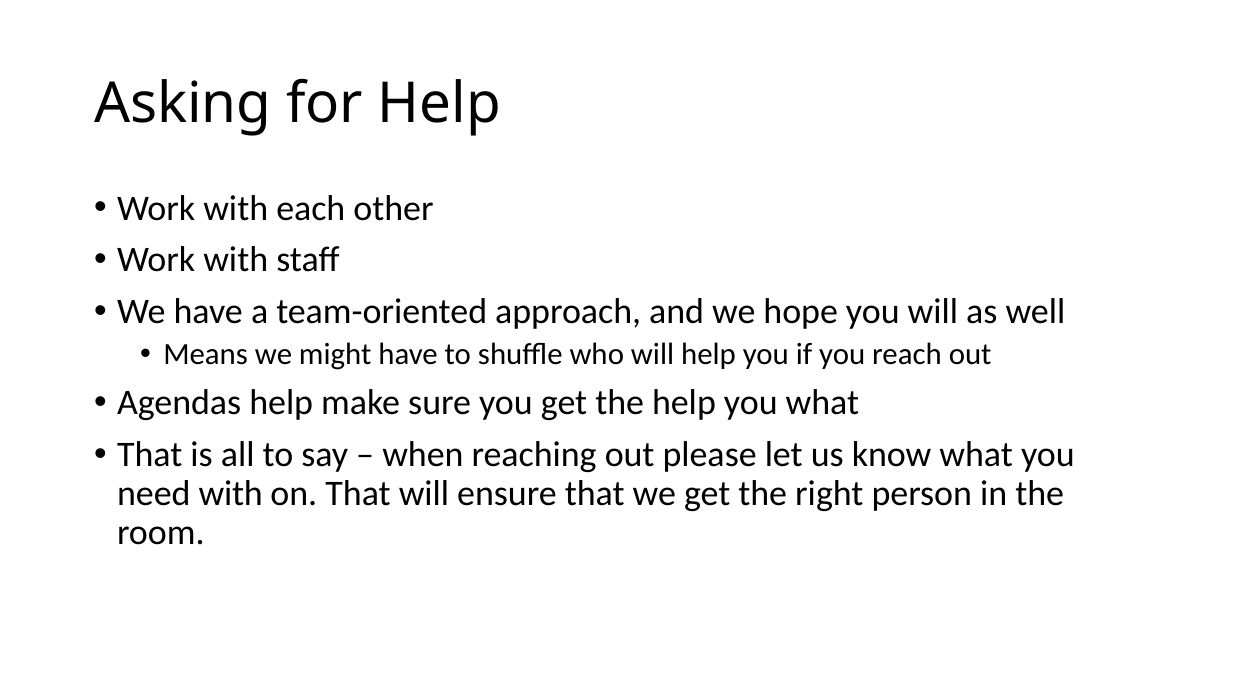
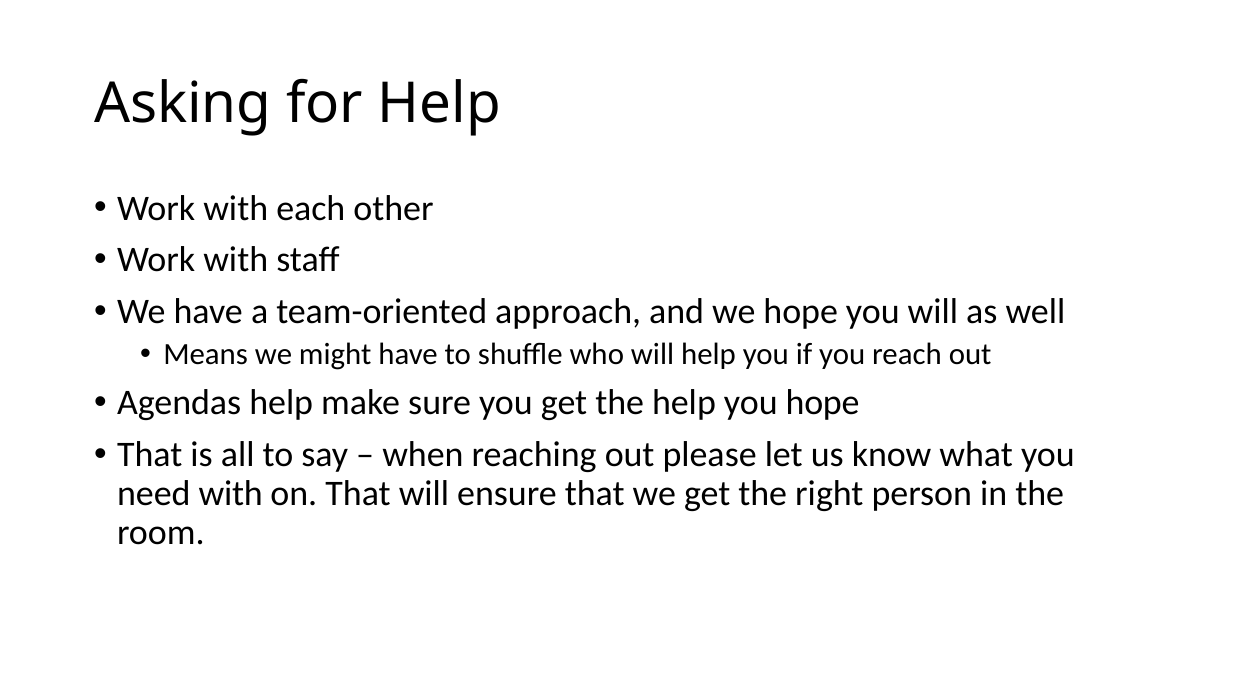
you what: what -> hope
